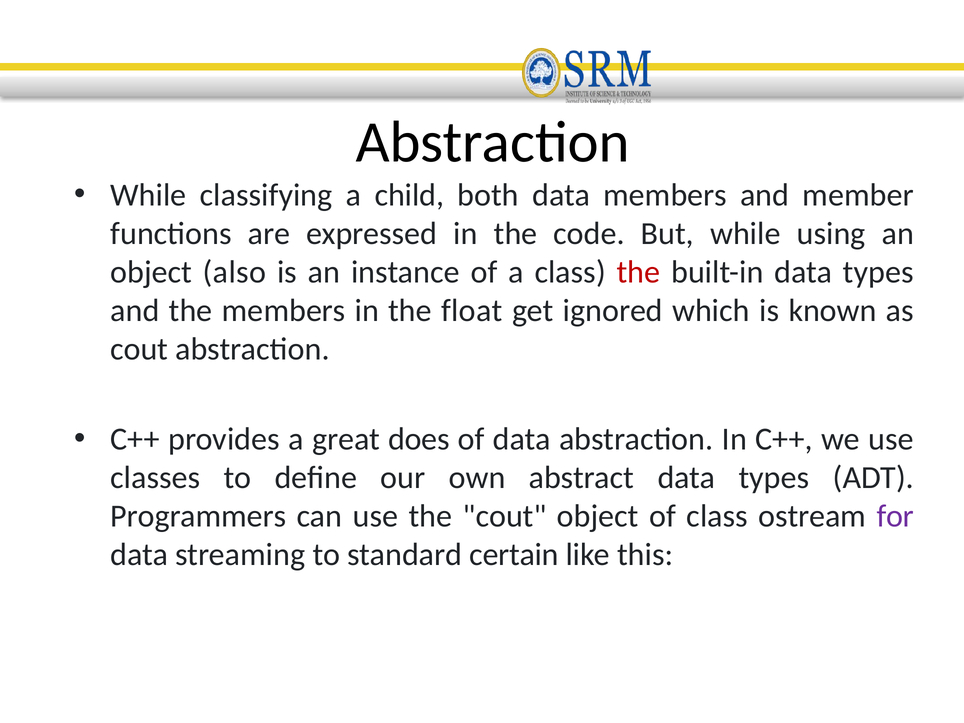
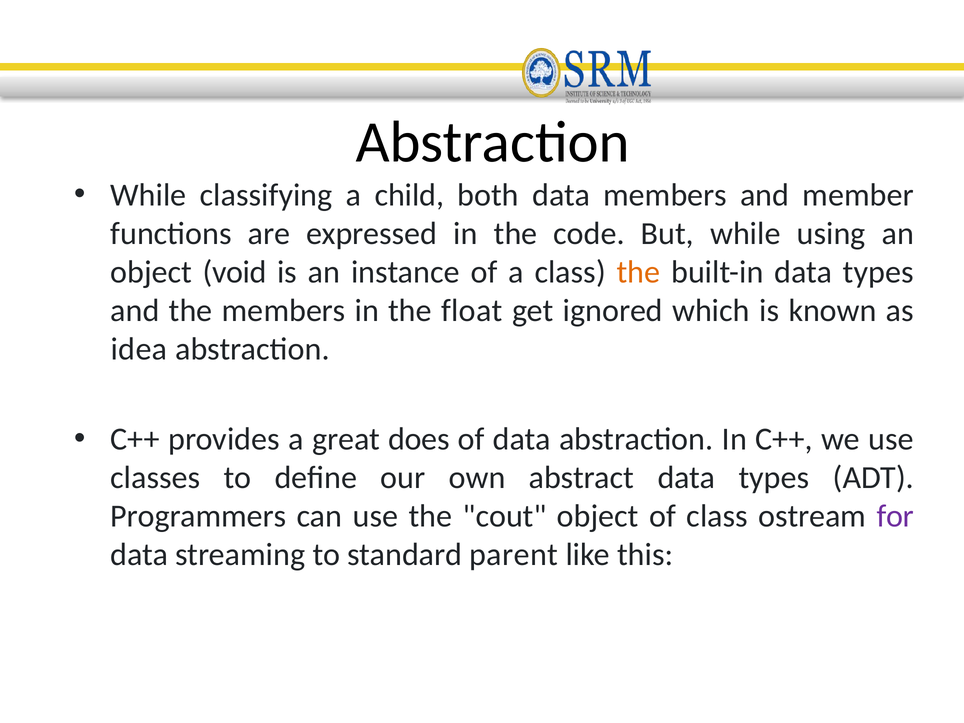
also: also -> void
the at (638, 272) colour: red -> orange
cout at (139, 349): cout -> idea
certain: certain -> parent
